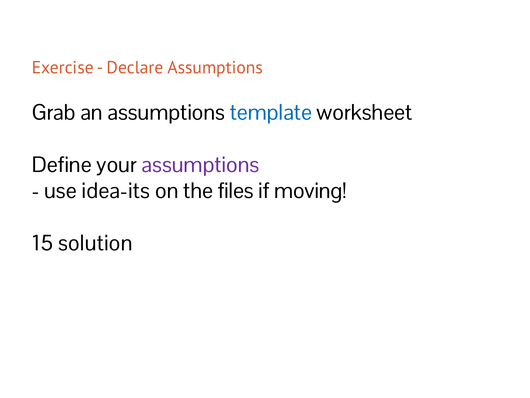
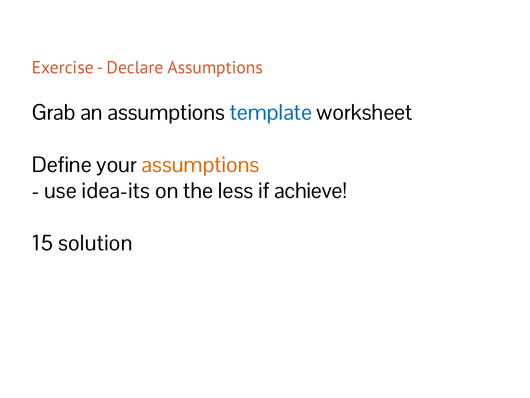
assumptions at (200, 165) colour: purple -> orange
files: files -> less
moving: moving -> achieve
